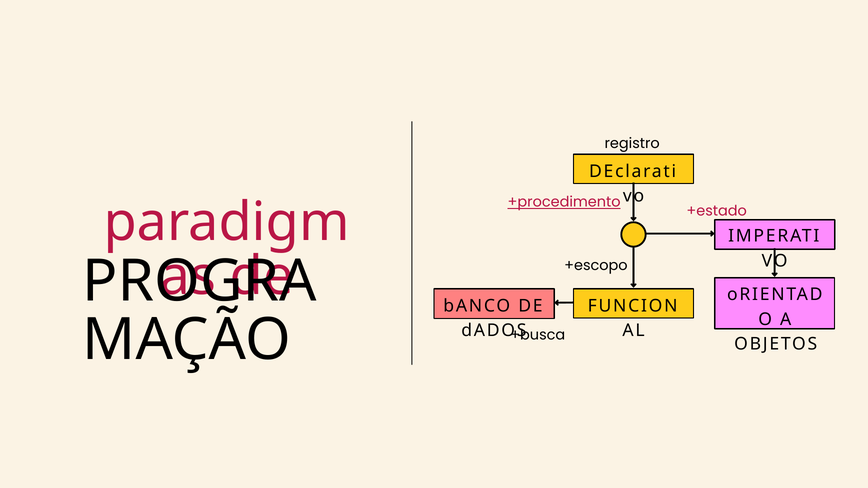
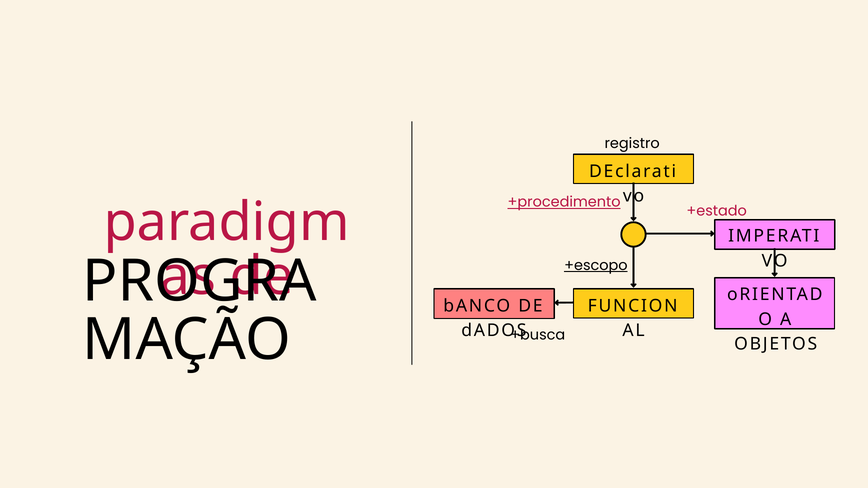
+escopo underline: none -> present
